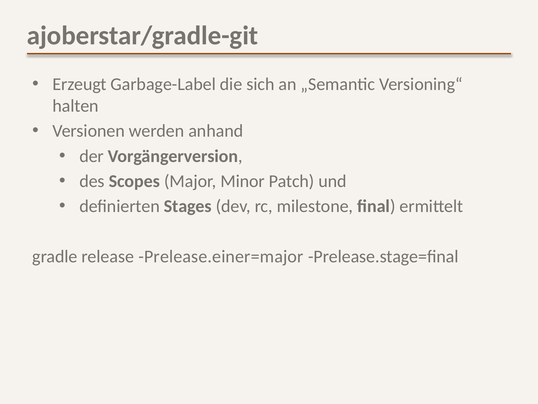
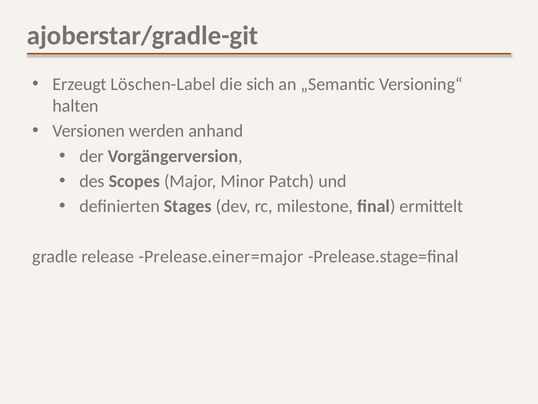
Garbage-Label: Garbage-Label -> Löschen-Label
